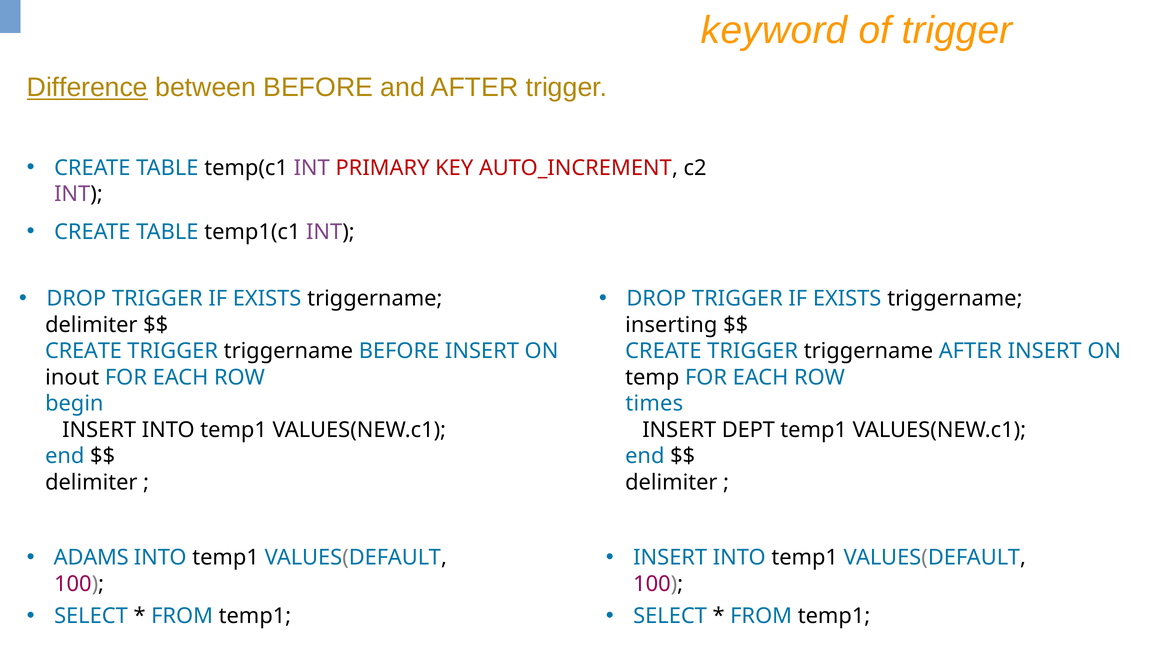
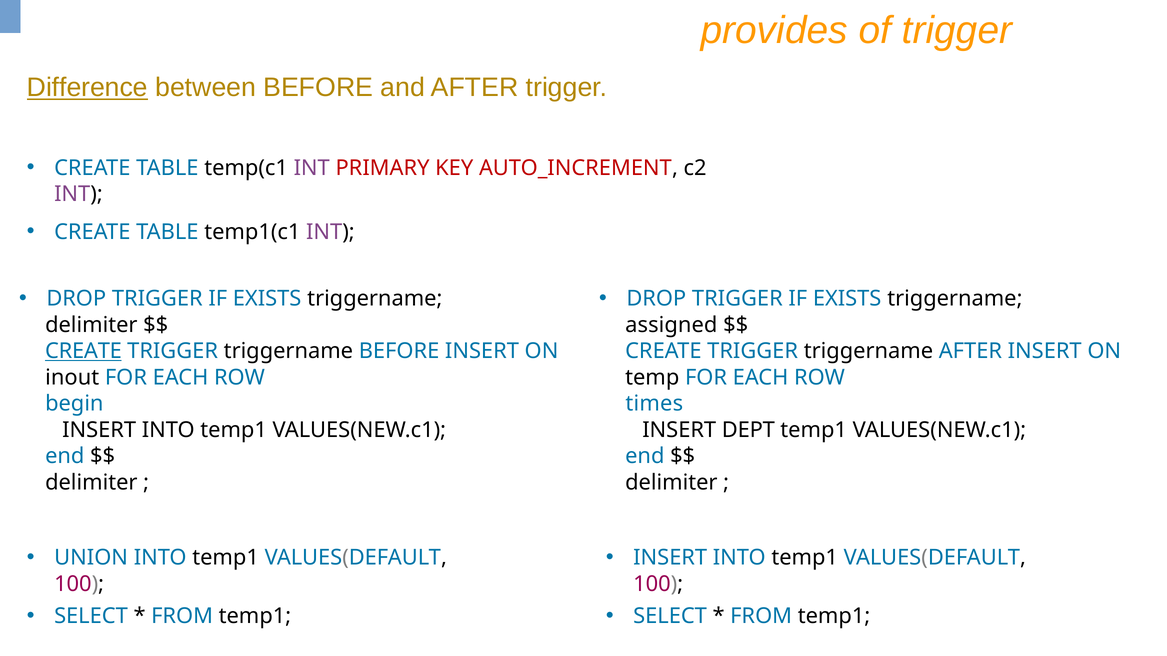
keyword: keyword -> provides
inserting: inserting -> assigned
CREATE at (83, 351) underline: none -> present
ADAMS: ADAMS -> UNION
